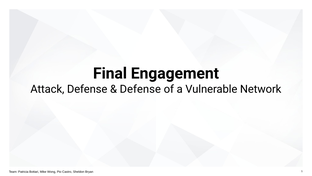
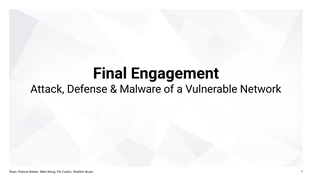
Defense at (140, 89): Defense -> Malware
